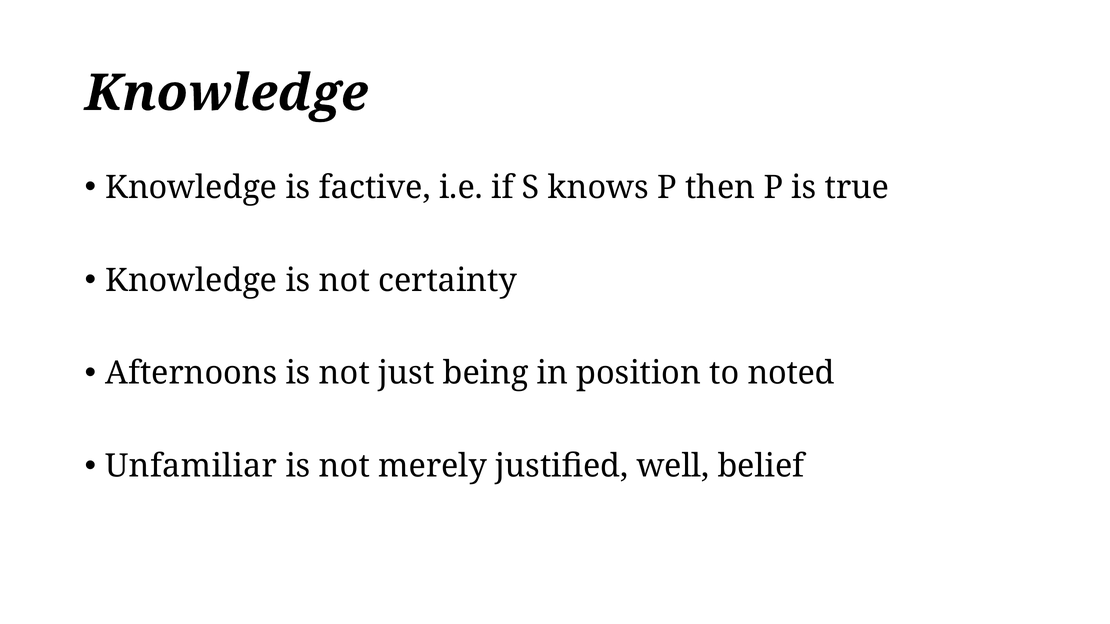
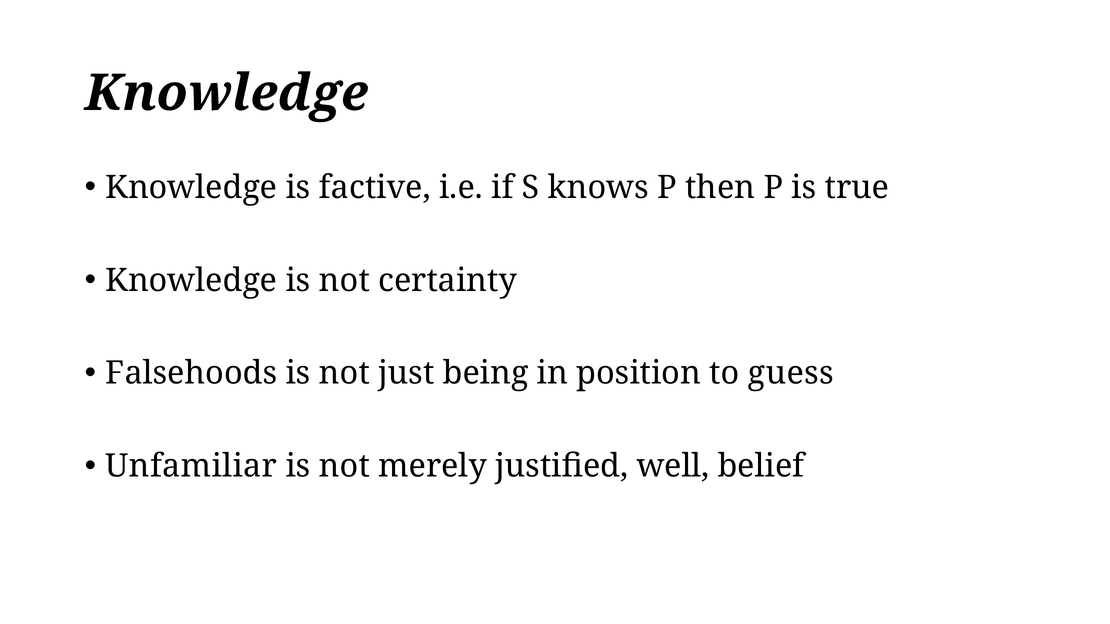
Afternoons: Afternoons -> Falsehoods
noted: noted -> guess
